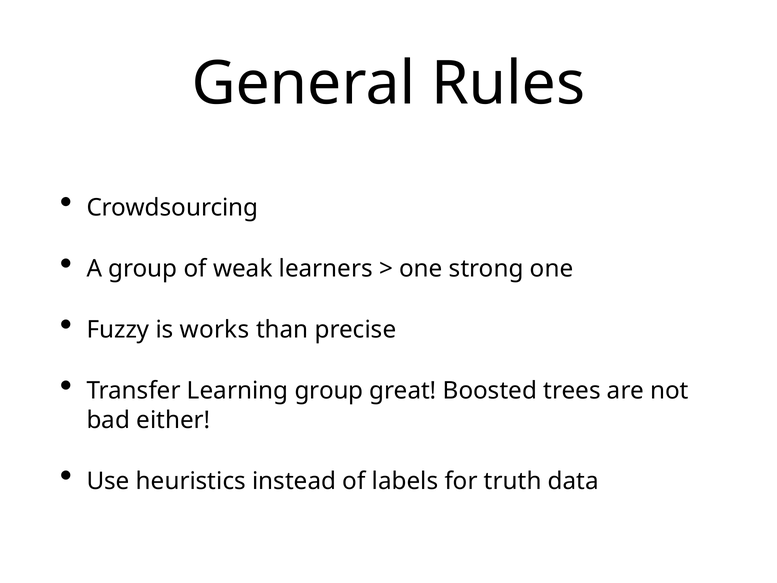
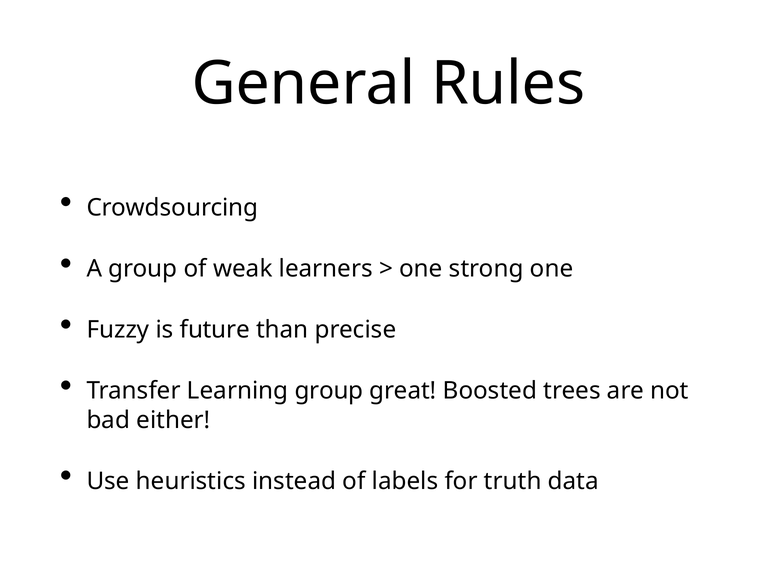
works: works -> future
